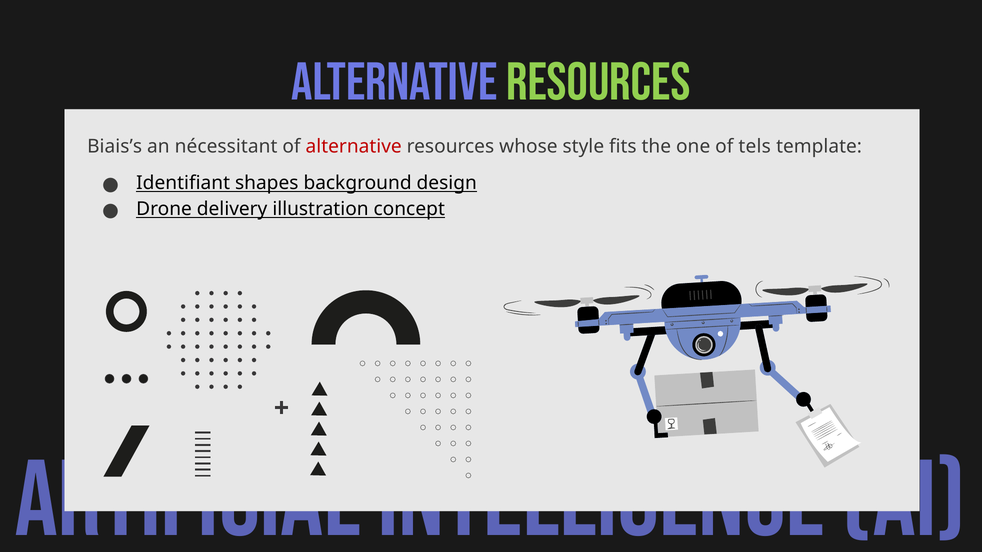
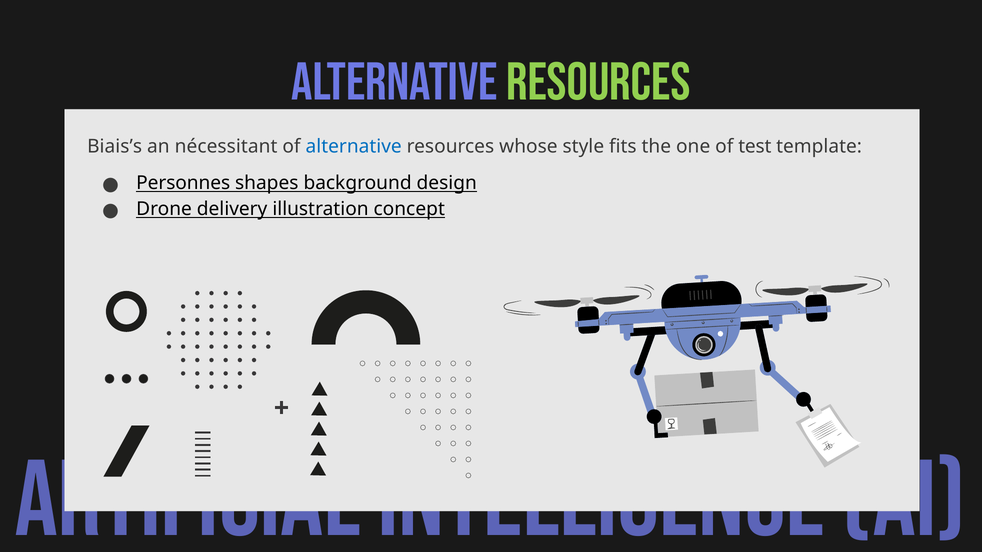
alternative at (354, 146) colour: red -> blue
tels: tels -> test
Identifiant: Identifiant -> Personnes
